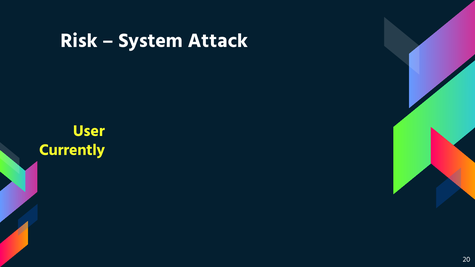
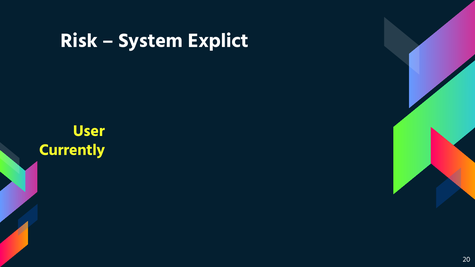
Attack: Attack -> Explict
